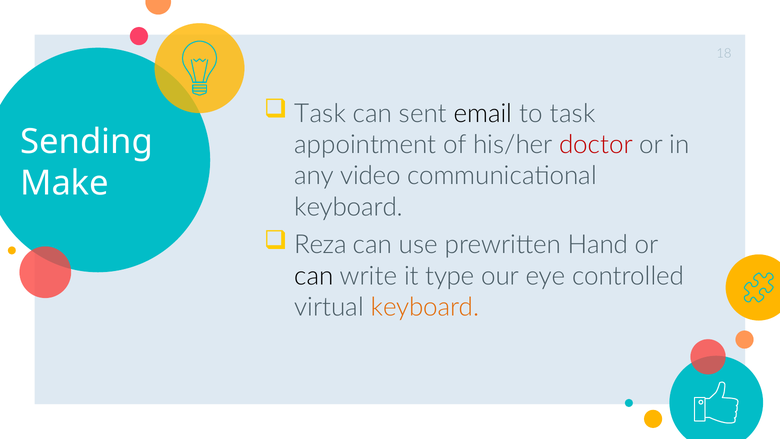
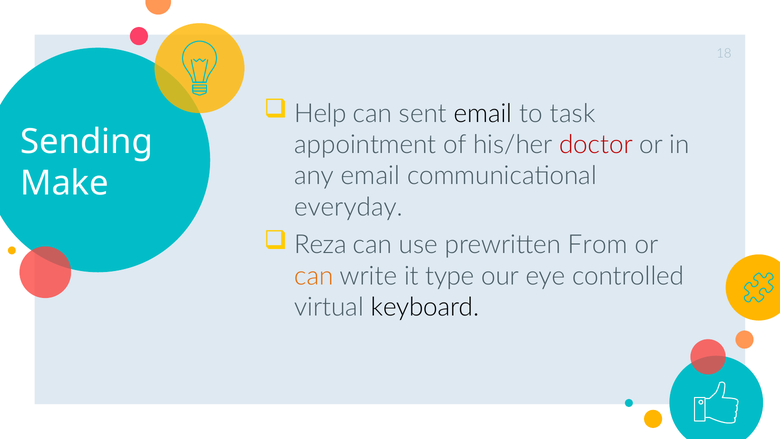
Task at (320, 113): Task -> Help
any video: video -> email
keyboard at (349, 207): keyboard -> everyday
Hand: Hand -> From
can at (314, 276) colour: black -> orange
keyboard at (425, 307) colour: orange -> black
